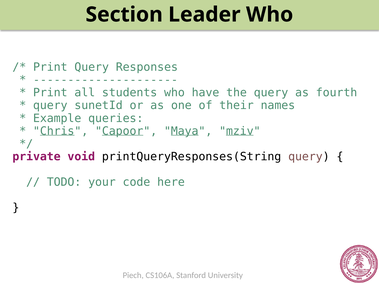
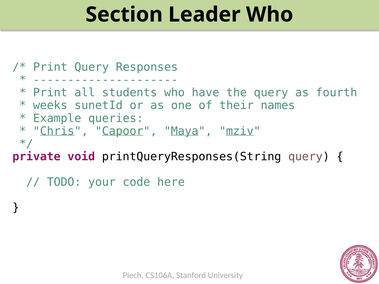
query at (50, 106): query -> weeks
